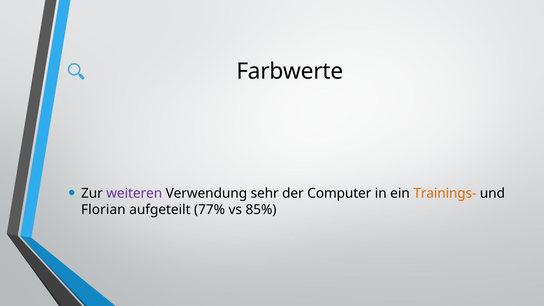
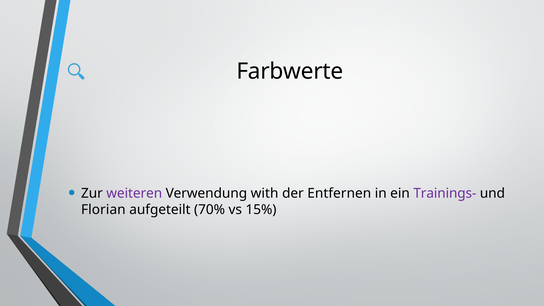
sehr: sehr -> with
Computer: Computer -> Entfernen
Trainings- colour: orange -> purple
77%: 77% -> 70%
85%: 85% -> 15%
